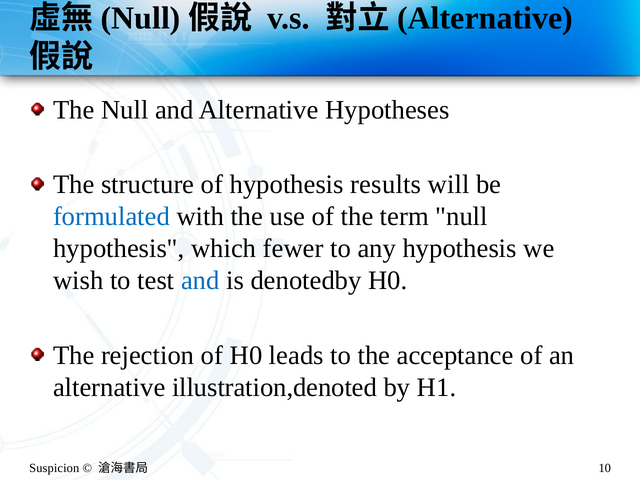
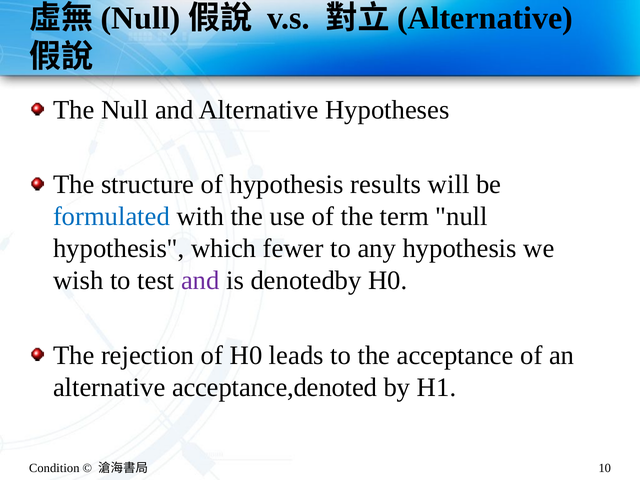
and at (200, 281) colour: blue -> purple
illustration,denoted: illustration,denoted -> acceptance,denoted
Suspicion: Suspicion -> Condition
